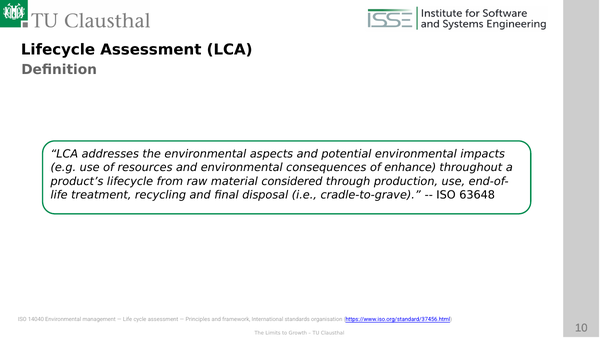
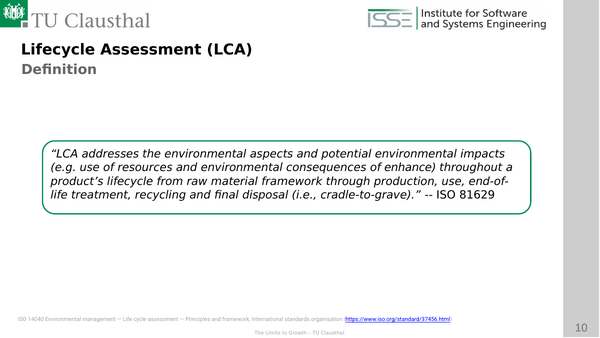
material considered: considered -> framework
63648: 63648 -> 81629
